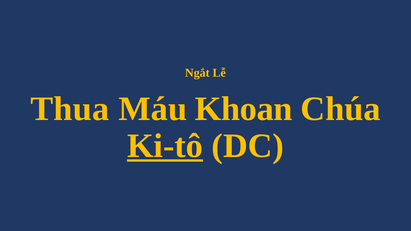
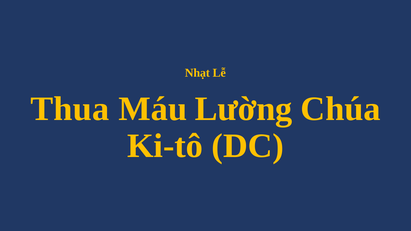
Ngắt: Ngắt -> Nhạt
Khoan: Khoan -> Lường
Ki-tô underline: present -> none
